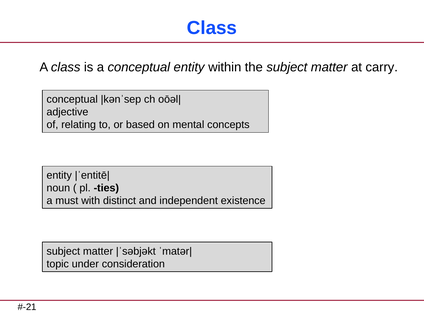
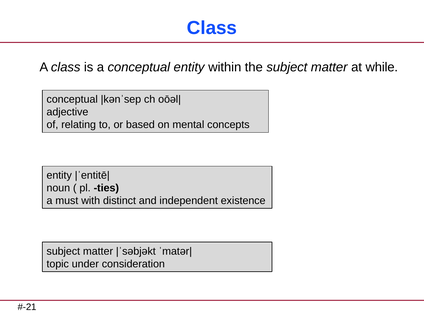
carry: carry -> while
